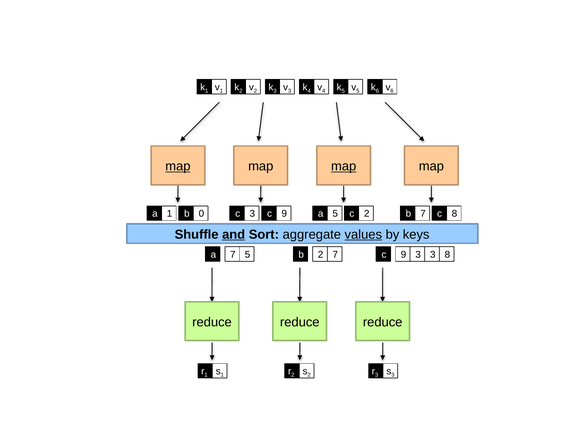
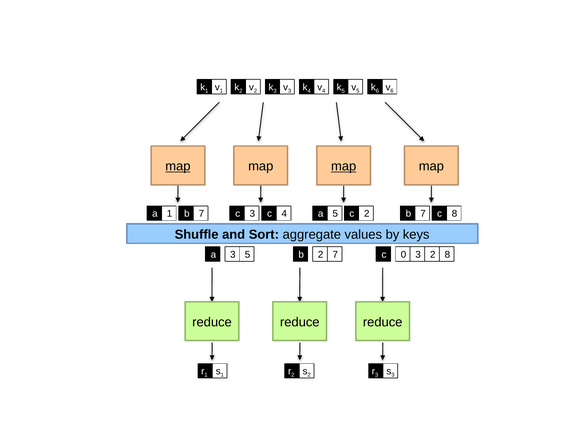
1 0: 0 -> 7
3 9: 9 -> 4
and underline: present -> none
values underline: present -> none
a 7: 7 -> 3
c 9: 9 -> 0
3 3: 3 -> 2
